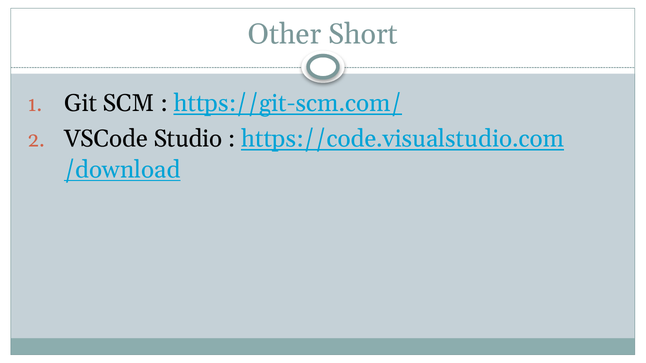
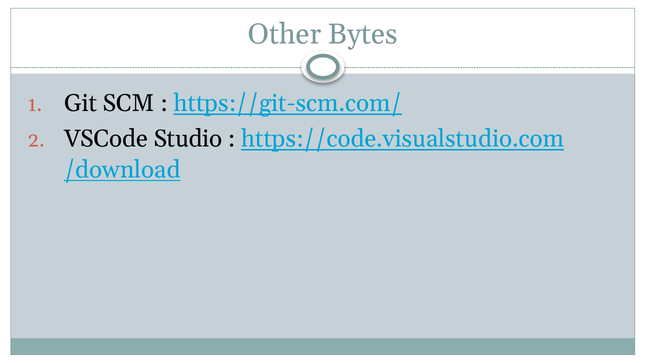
Short: Short -> Bytes
